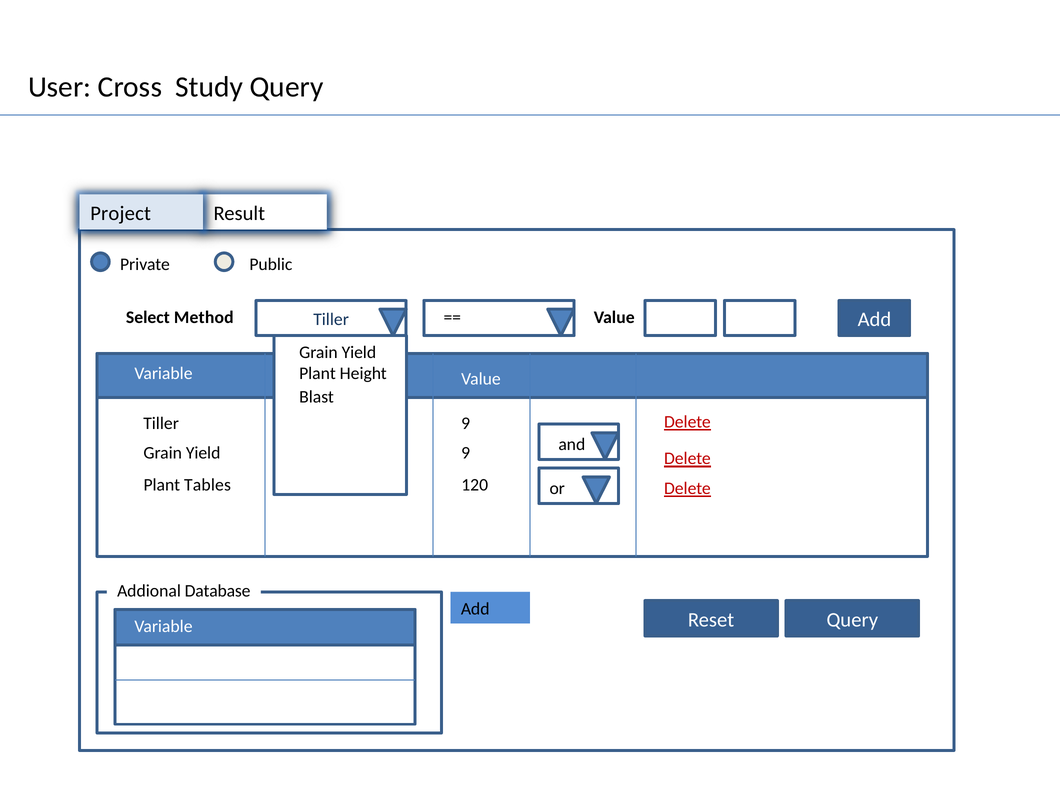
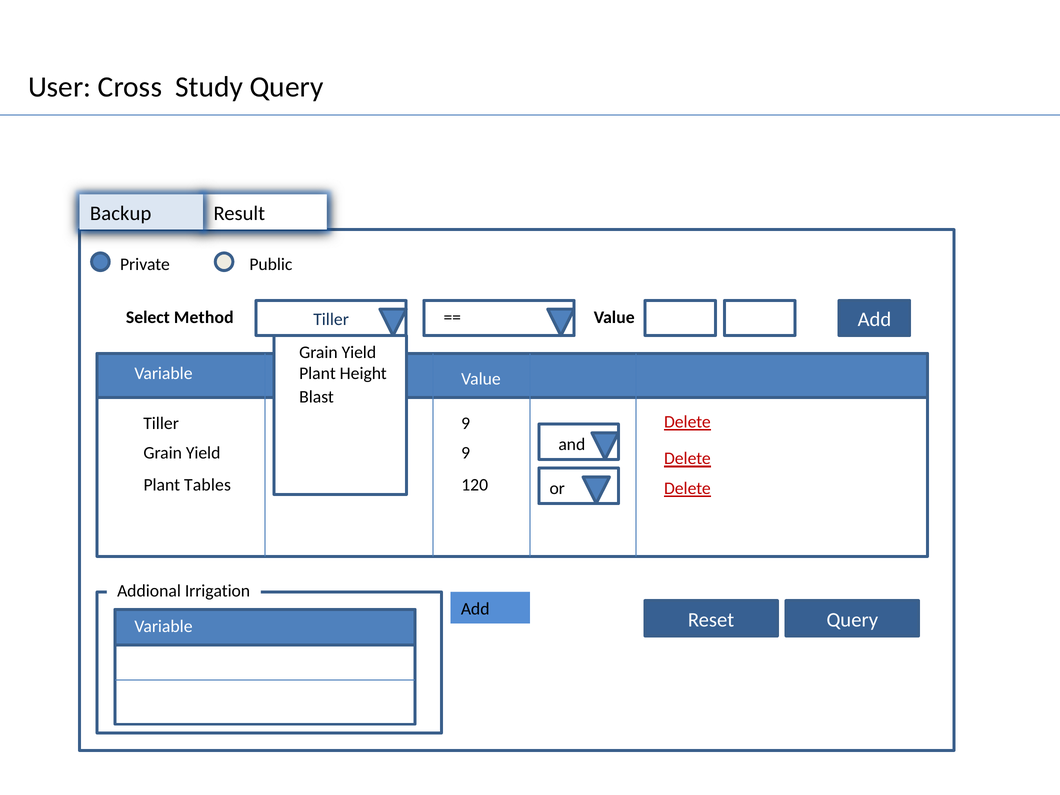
Project: Project -> Backup
Database: Database -> Irrigation
